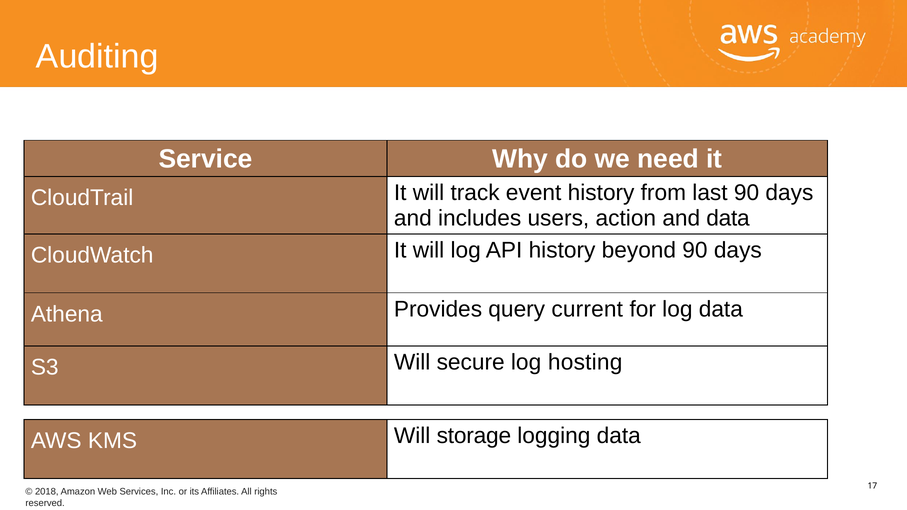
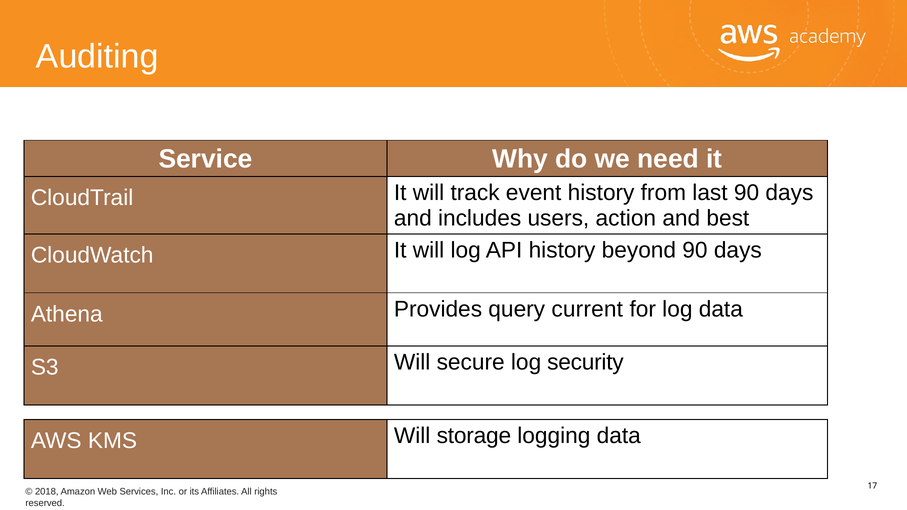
and data: data -> best
hosting: hosting -> security
